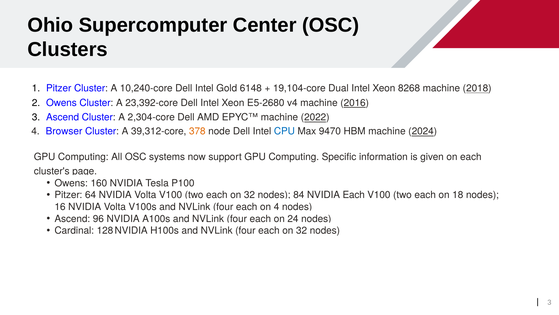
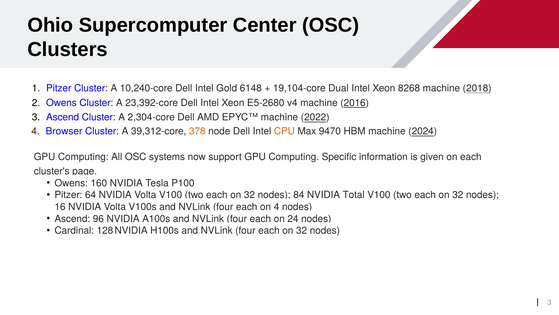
CPU colour: blue -> orange
NVIDIA Each: Each -> Total
18 at (458, 195): 18 -> 32
